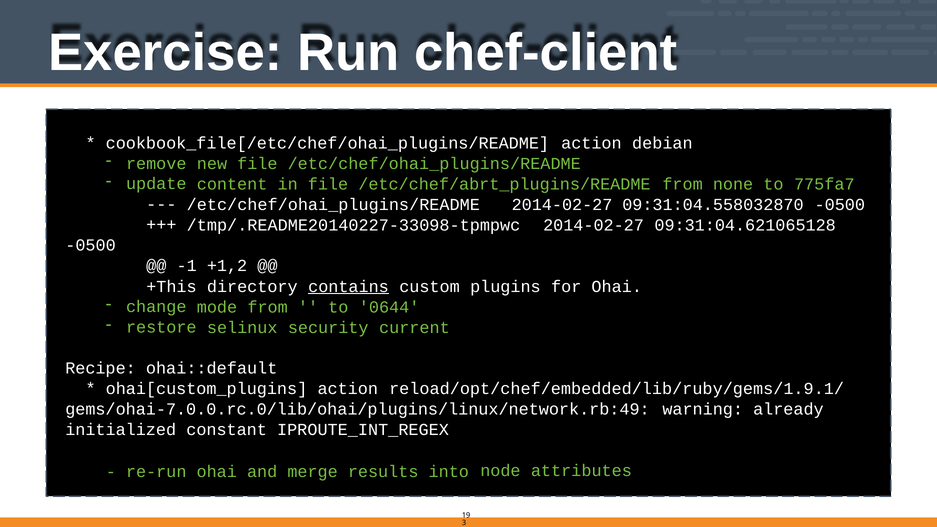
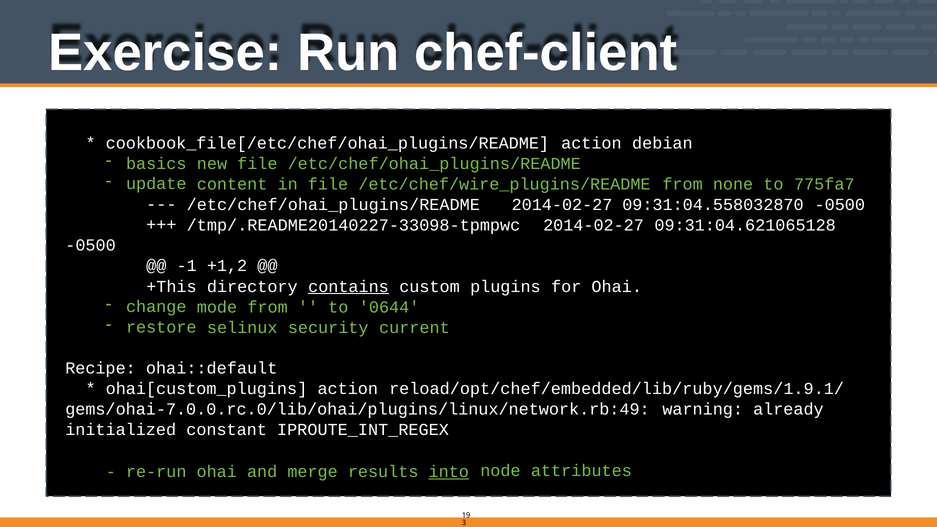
remove: remove -> basics
/etc/chef/abrt_plugins/README: /etc/chef/abrt_plugins/README -> /etc/chef/wire_plugins/README
into underline: none -> present
